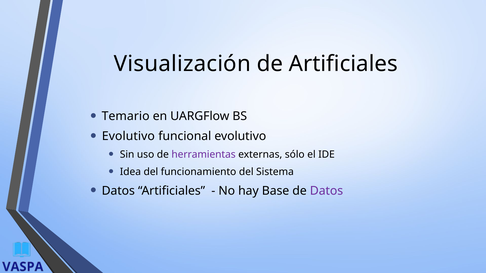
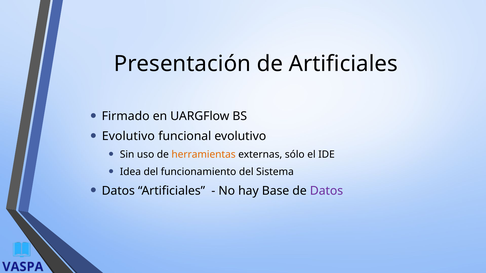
Visualización: Visualización -> Presentación
Temario: Temario -> Firmado
herramientas colour: purple -> orange
